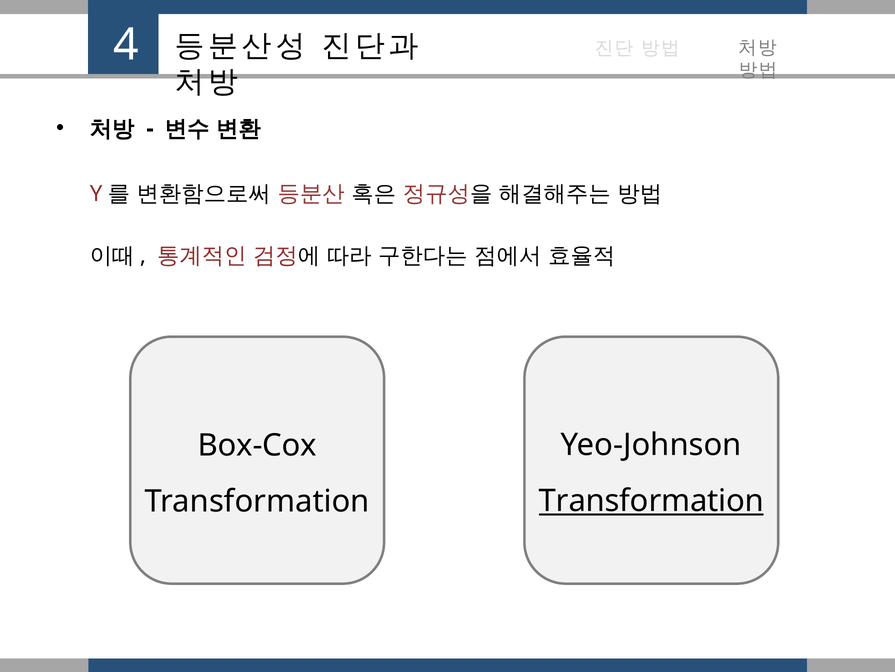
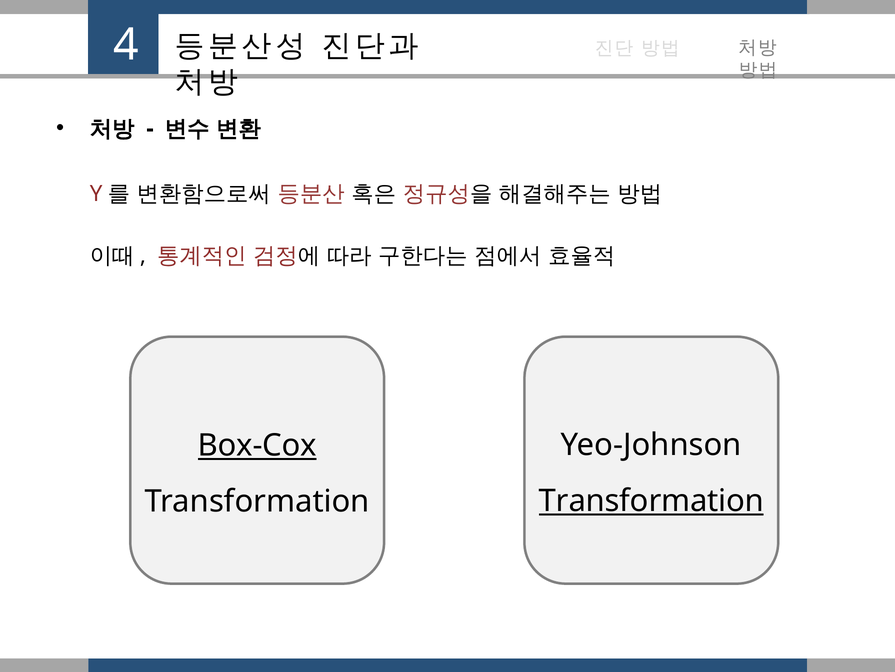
Box-Cox underline: none -> present
